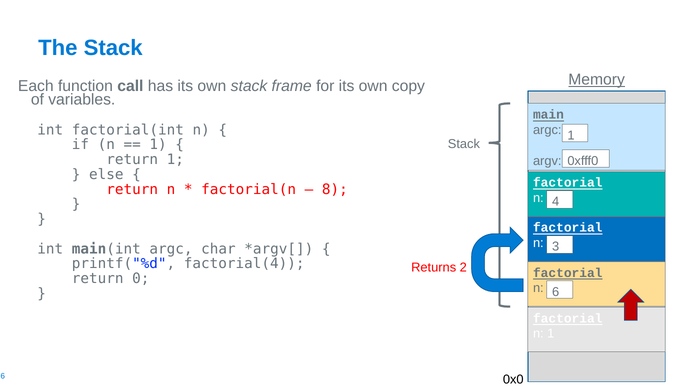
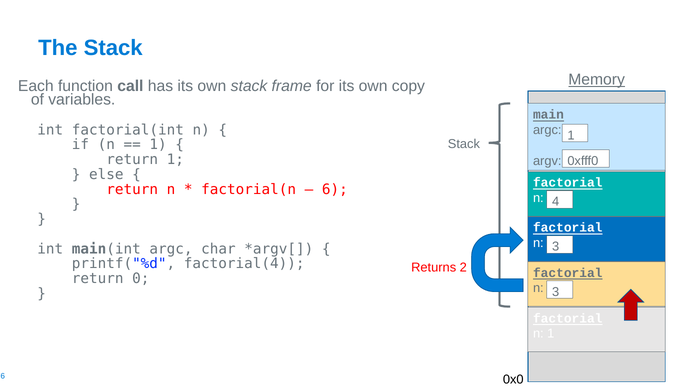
8: 8 -> 6
6 at (556, 292): 6 -> 3
